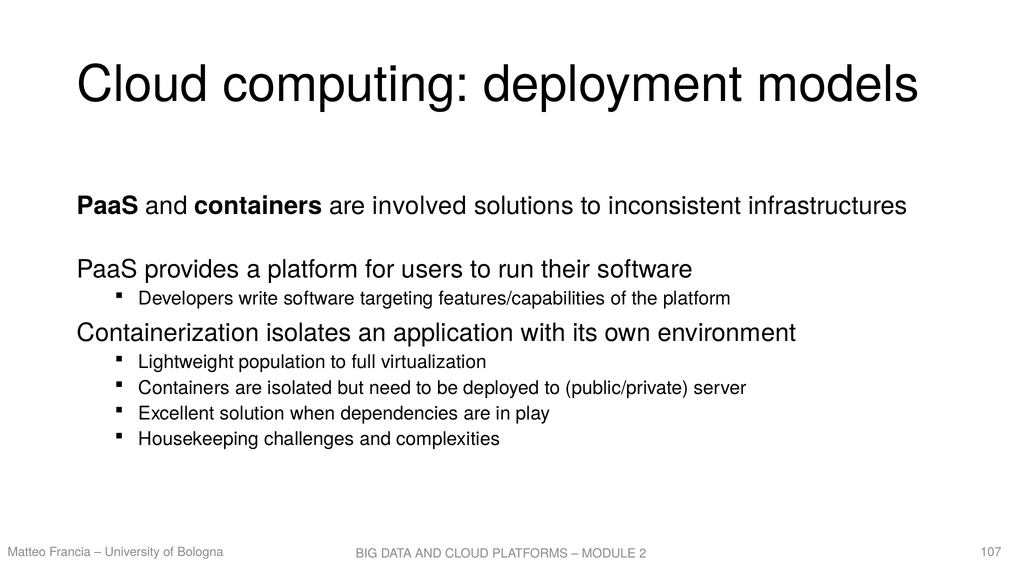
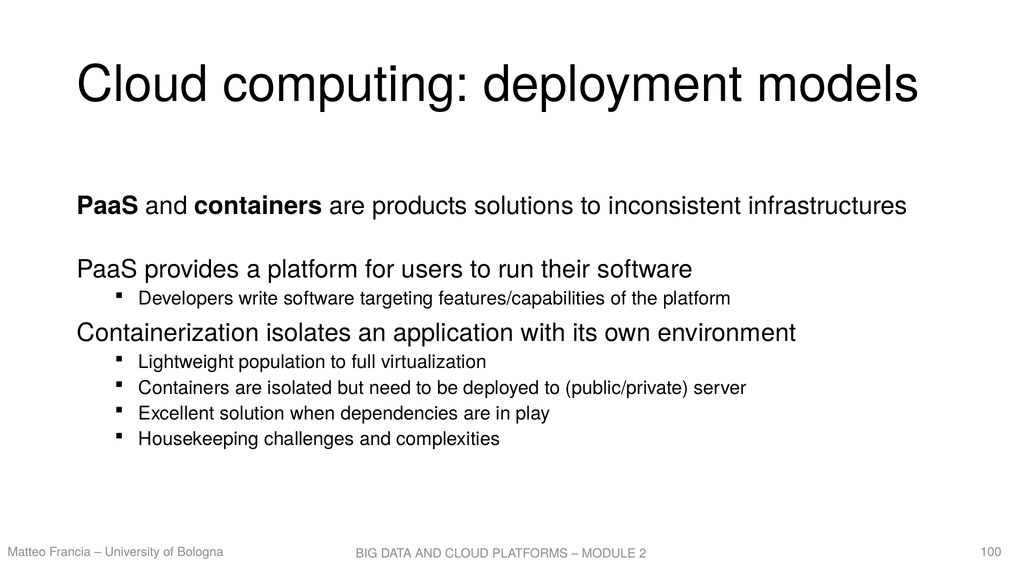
involved: involved -> products
107: 107 -> 100
